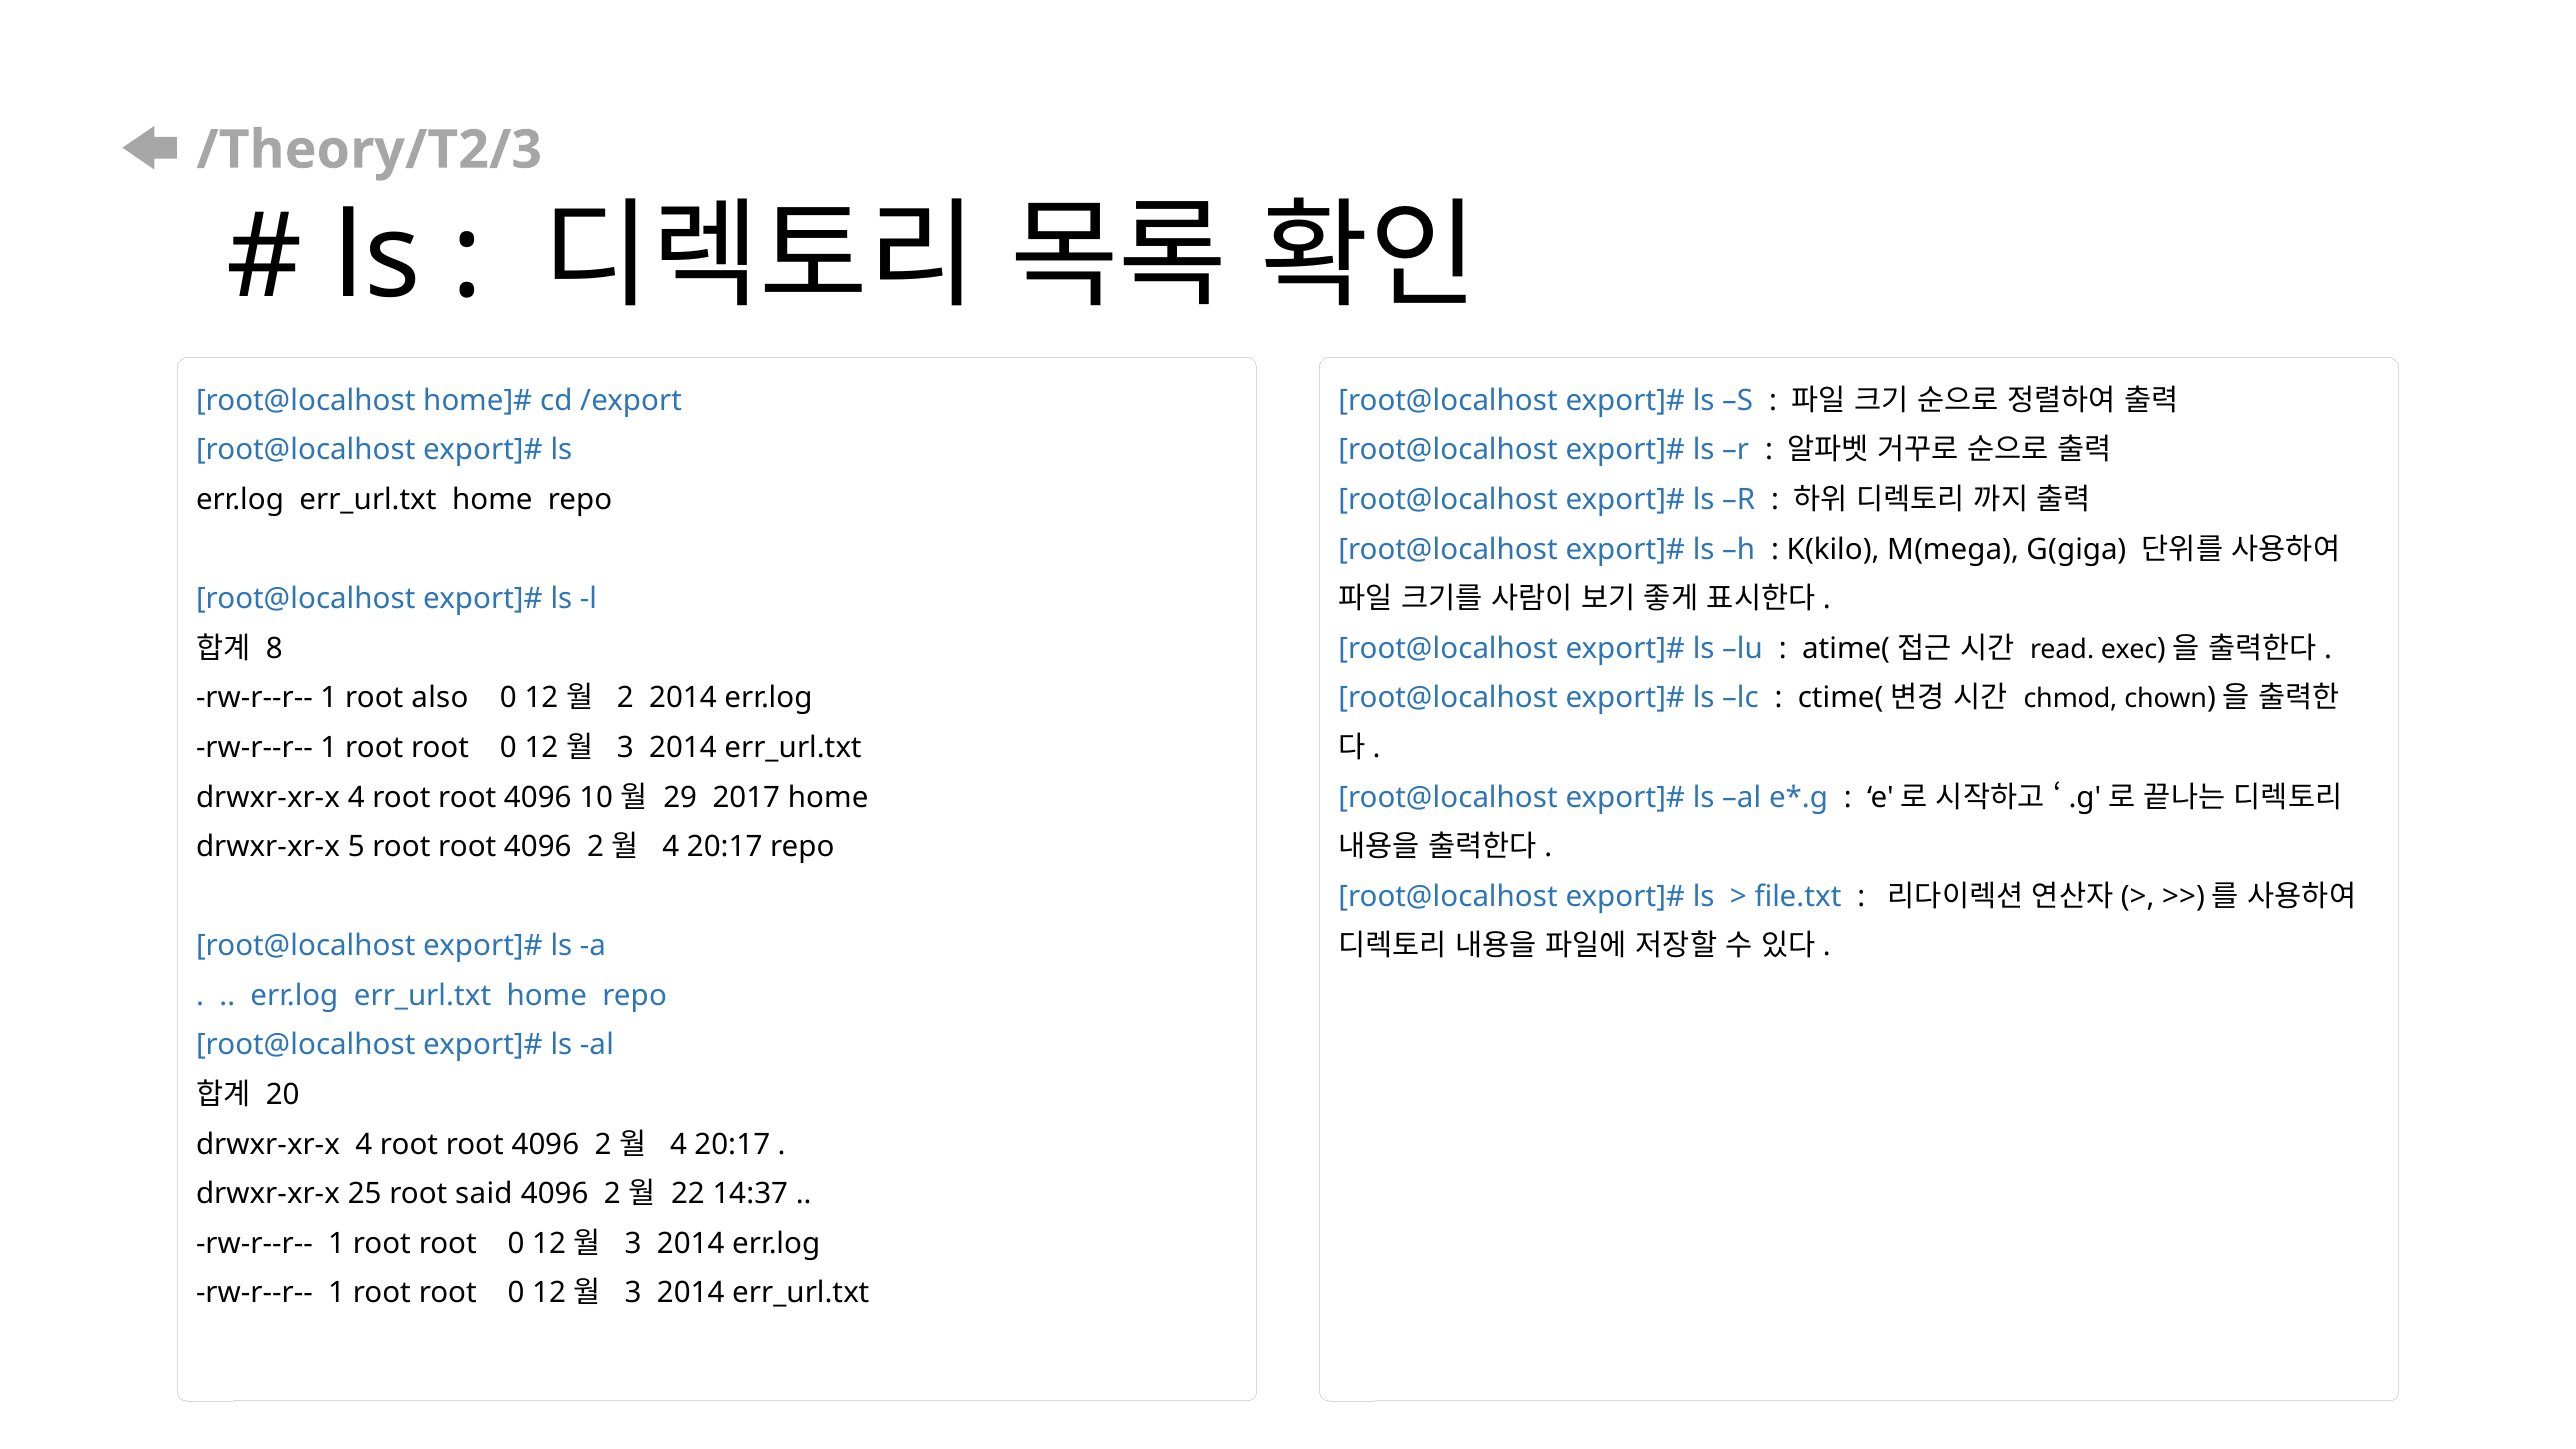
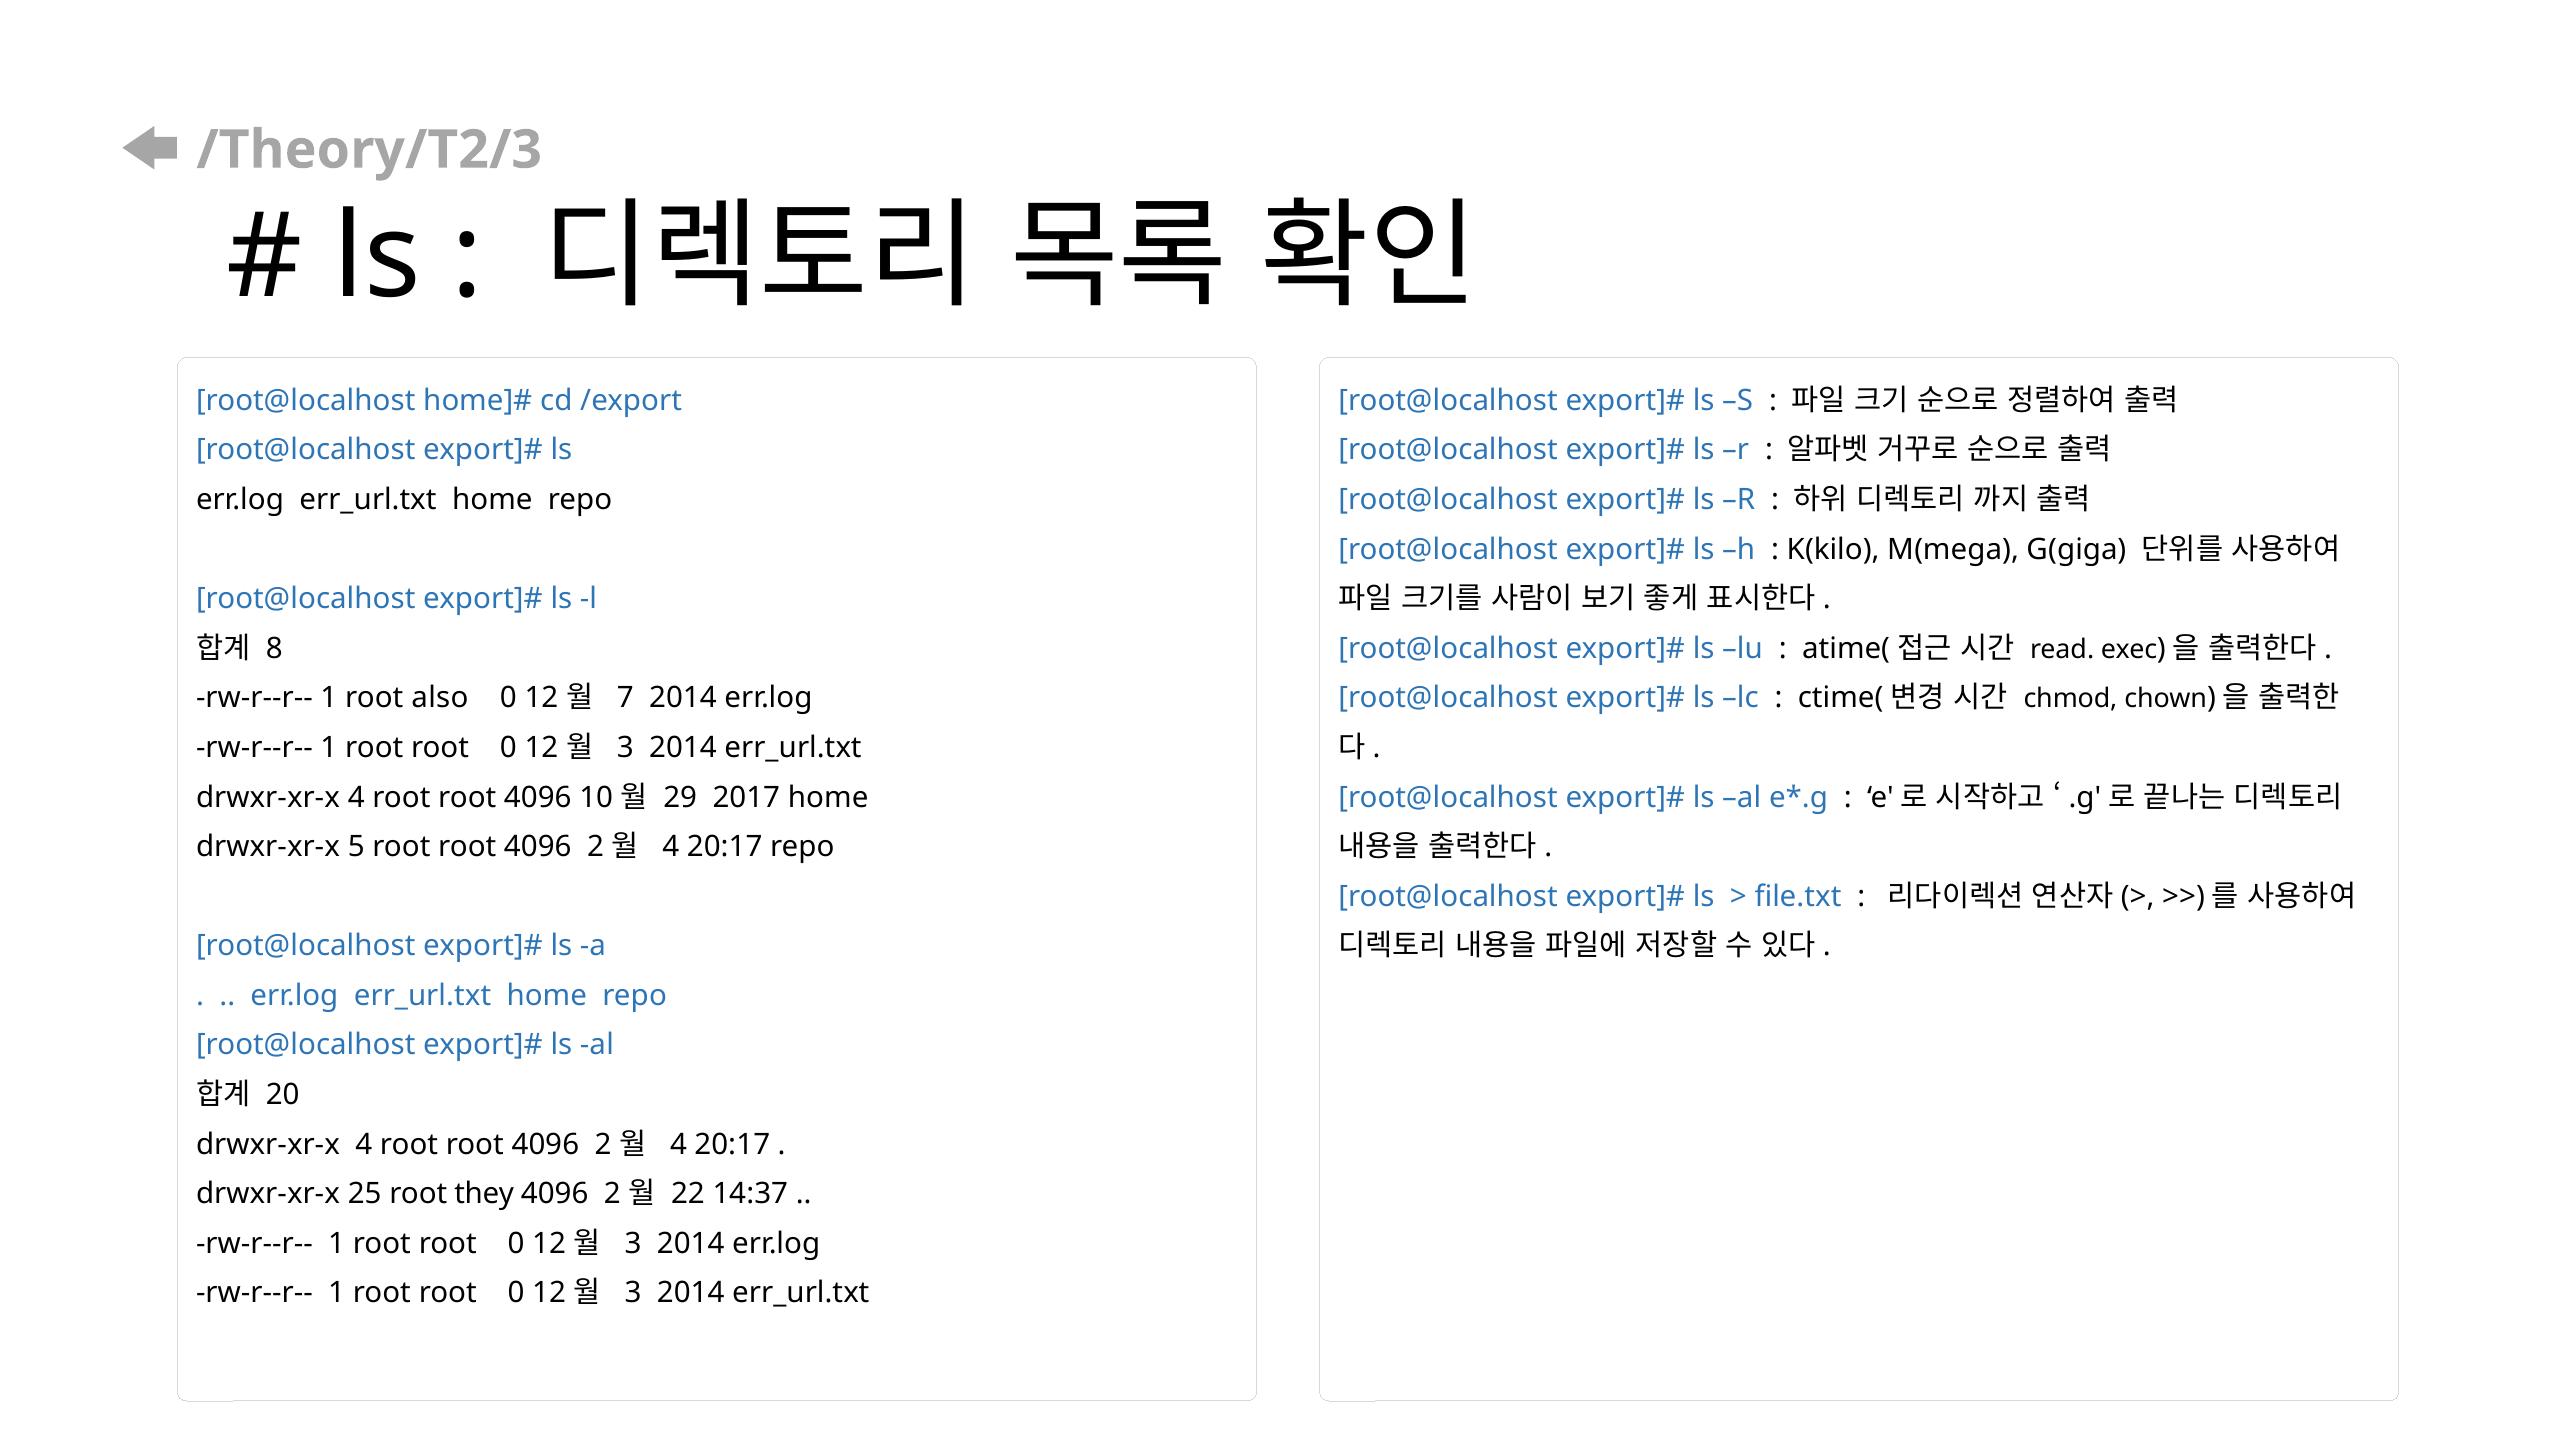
2 at (625, 698): 2 -> 7
said: said -> they
